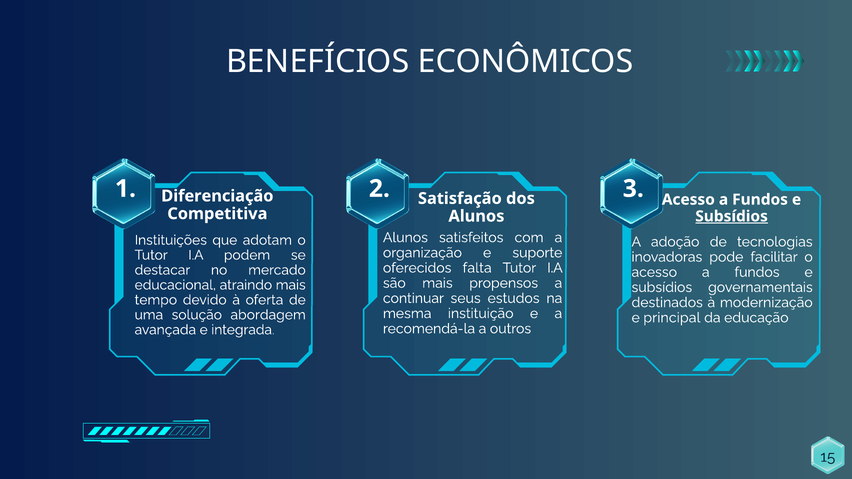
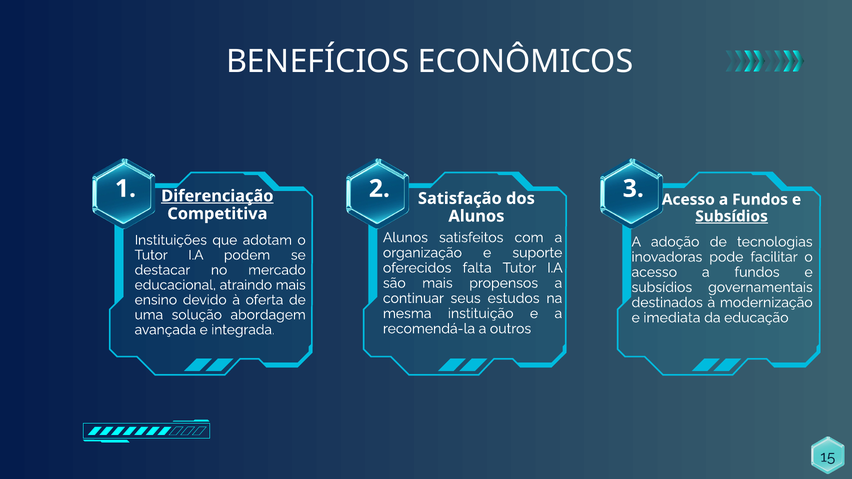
Diferenciação underline: none -> present
tempo: tempo -> ensino
principal: principal -> imediata
